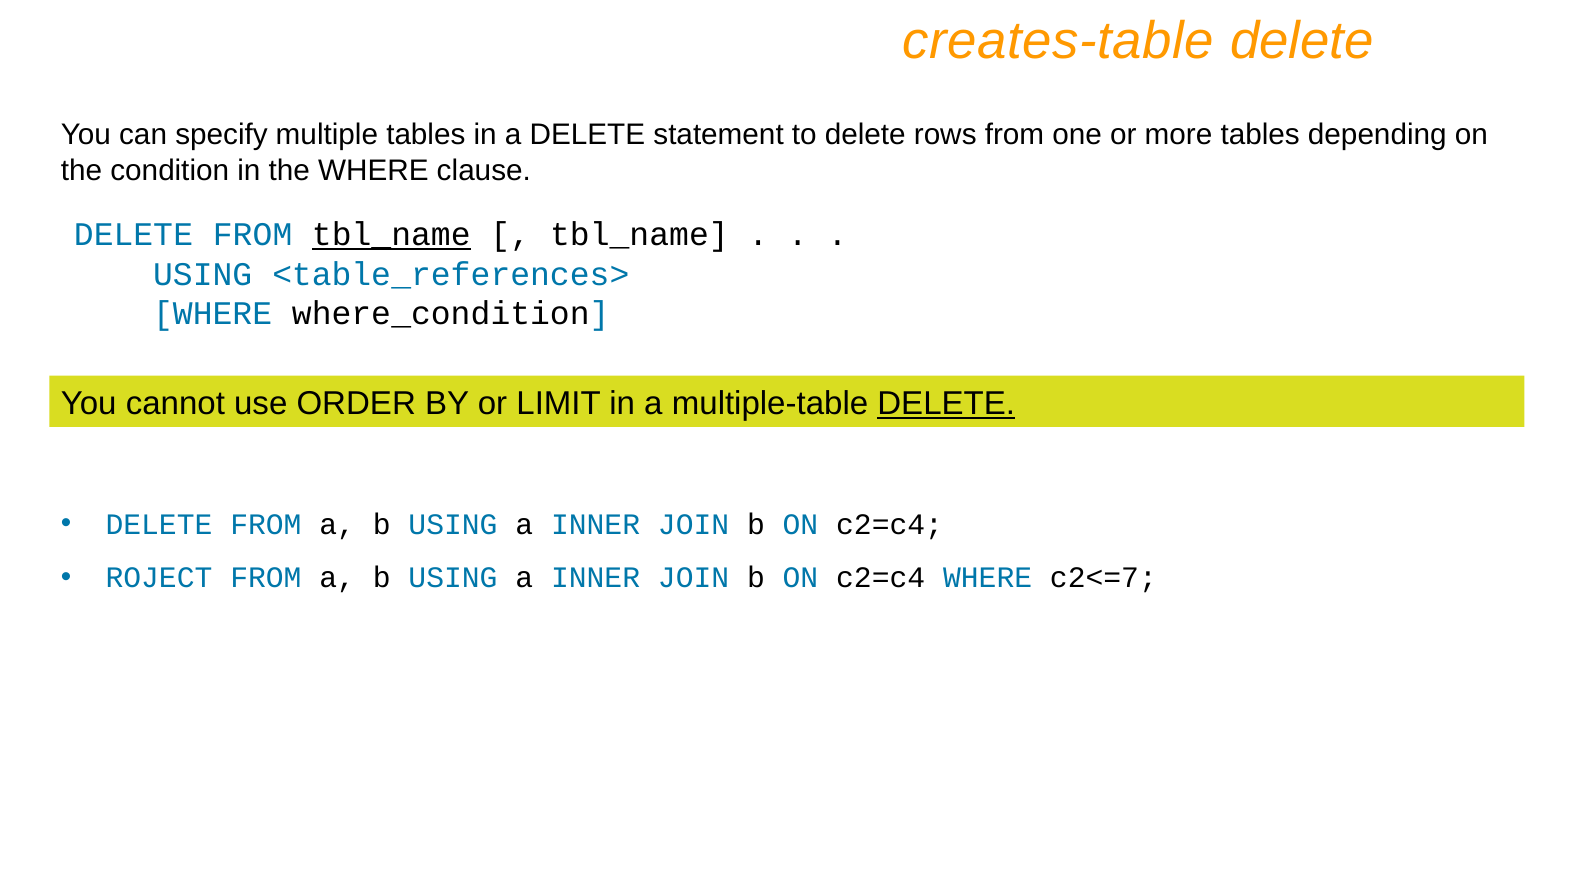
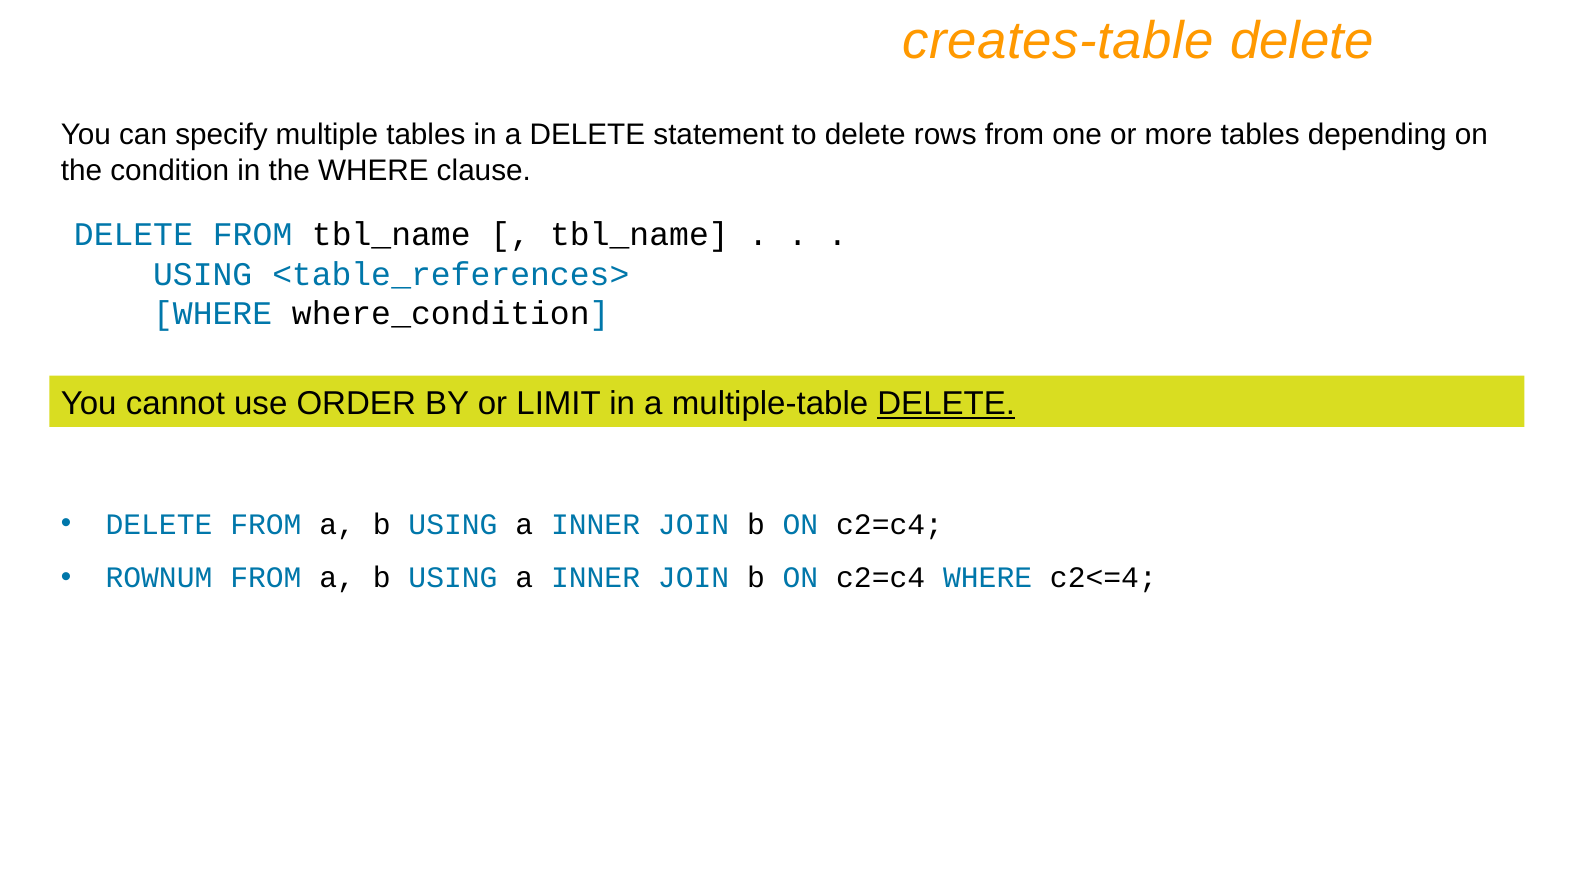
tbl_name at (391, 235) underline: present -> none
ROJECT: ROJECT -> ROWNUM
c2<=7: c2<=7 -> c2<=4
